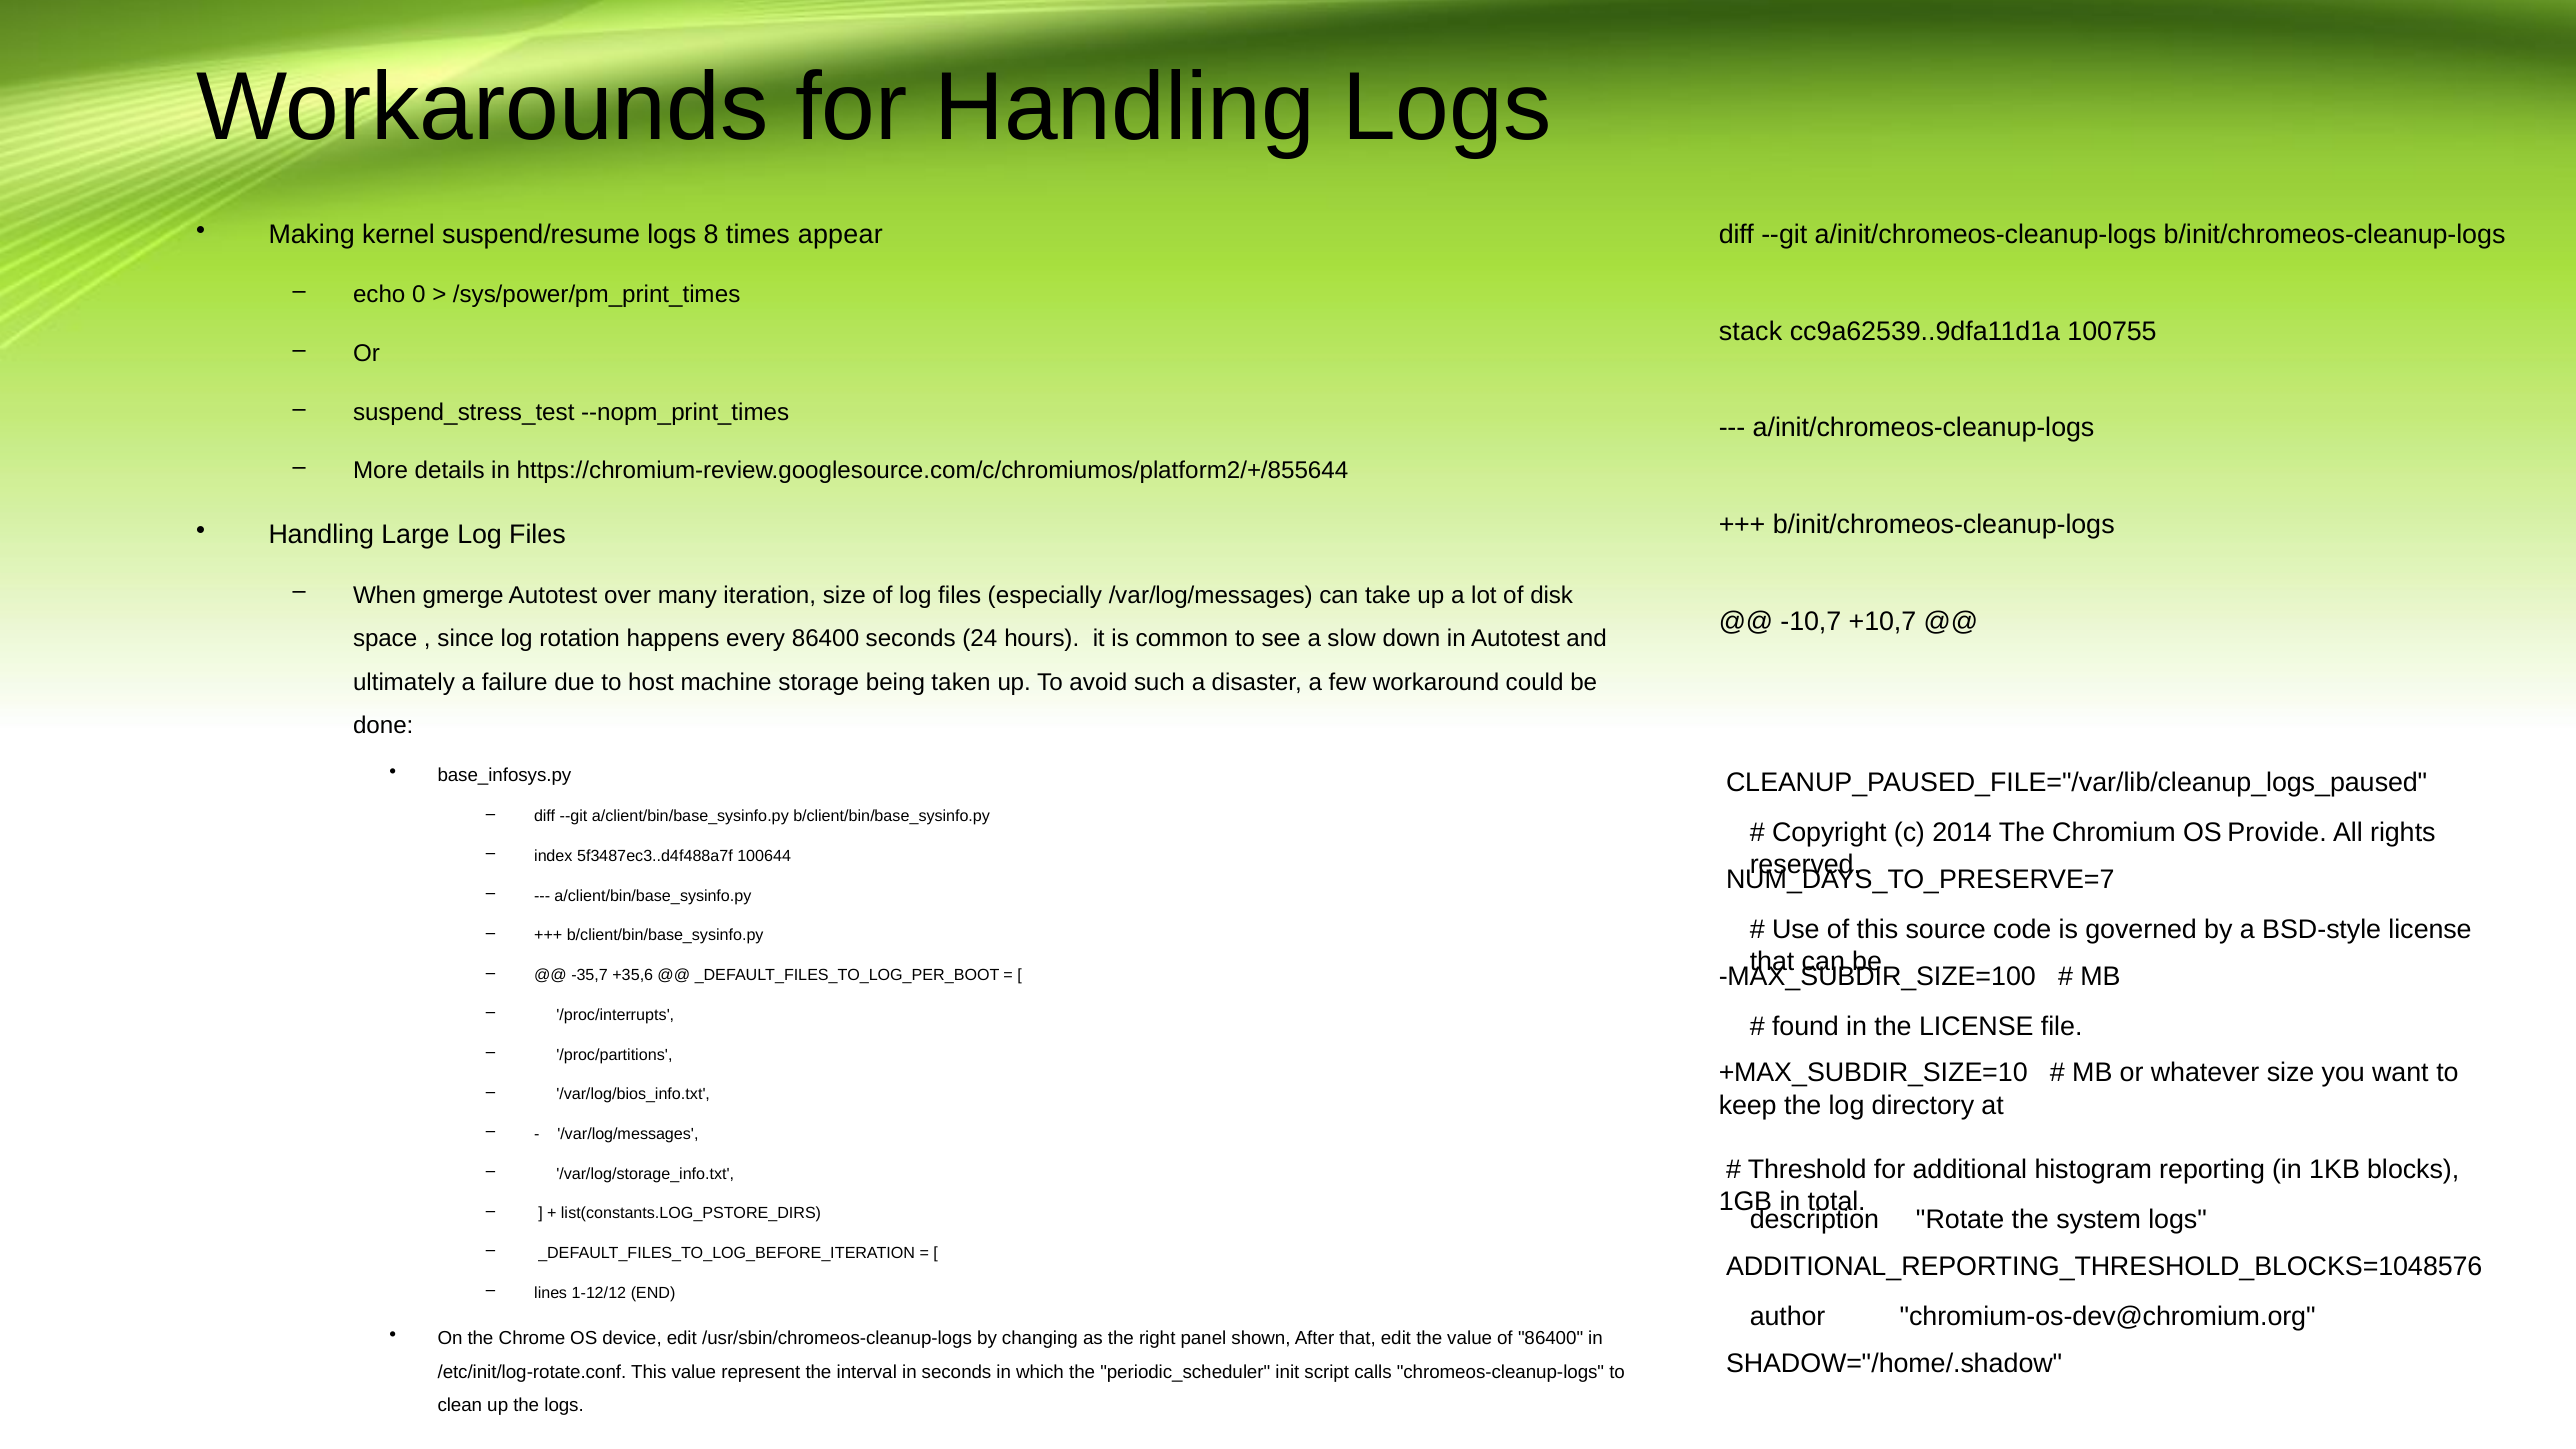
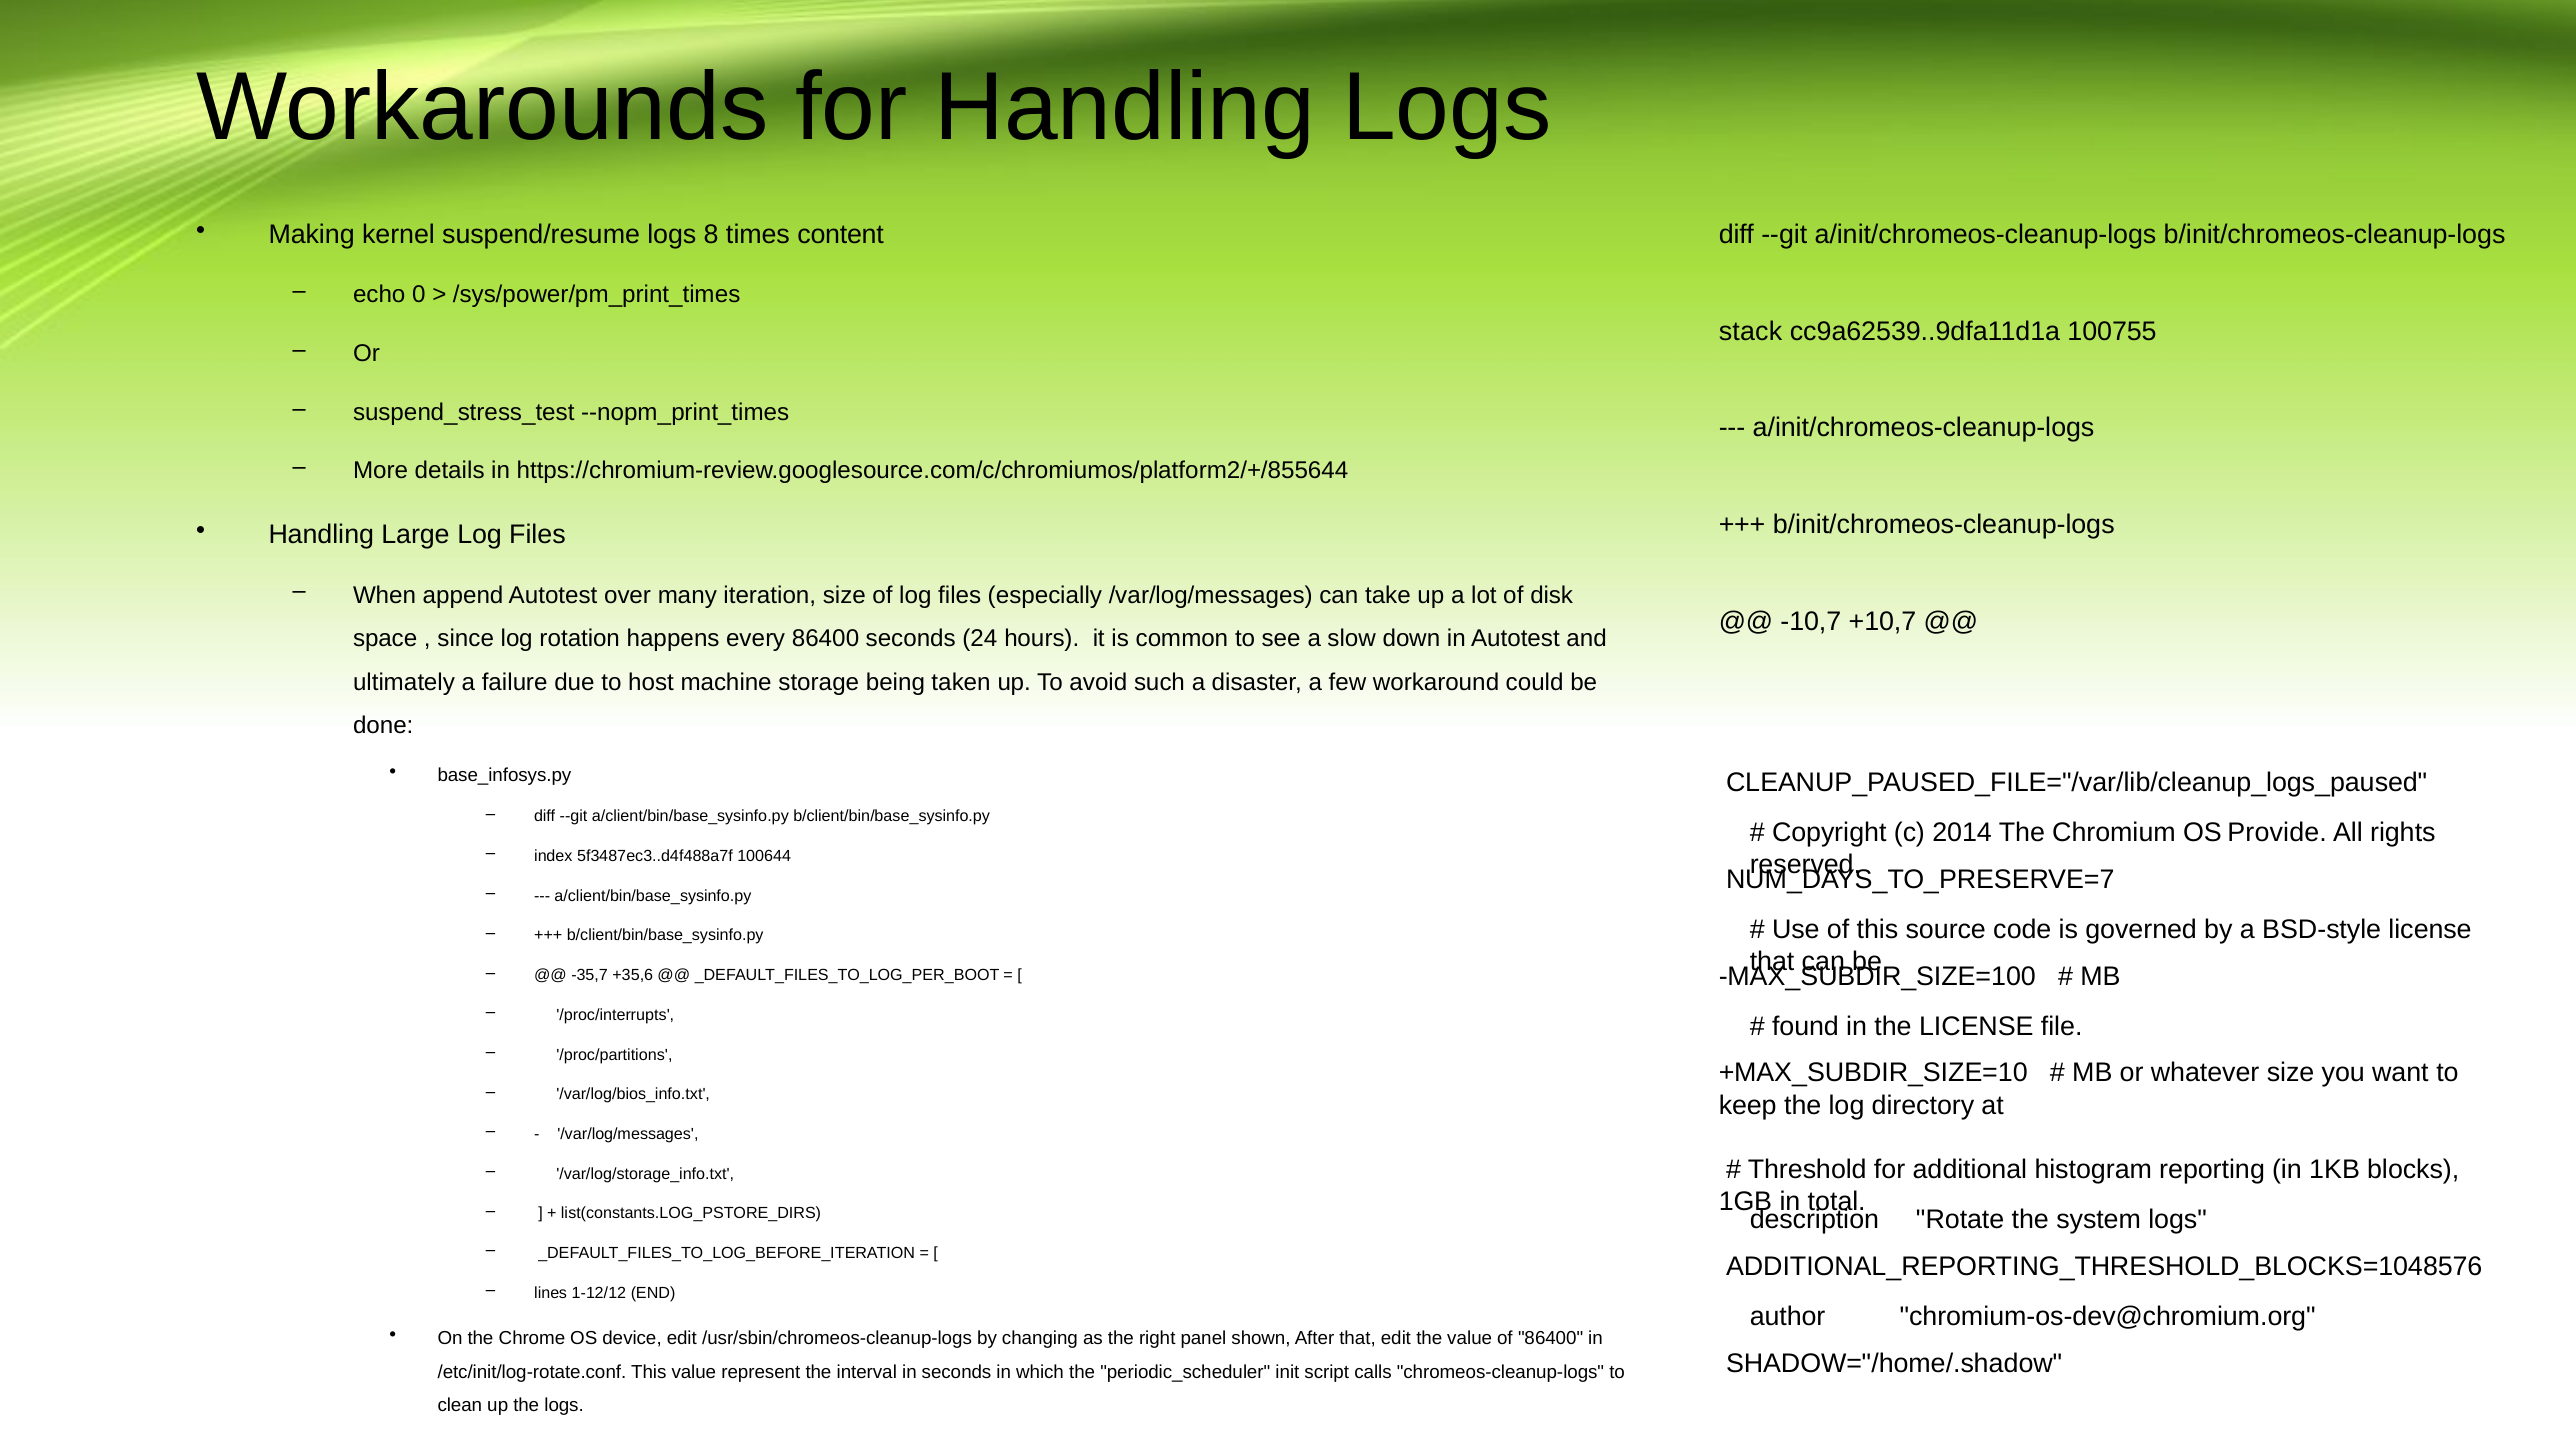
appear: appear -> content
gmerge: gmerge -> append
